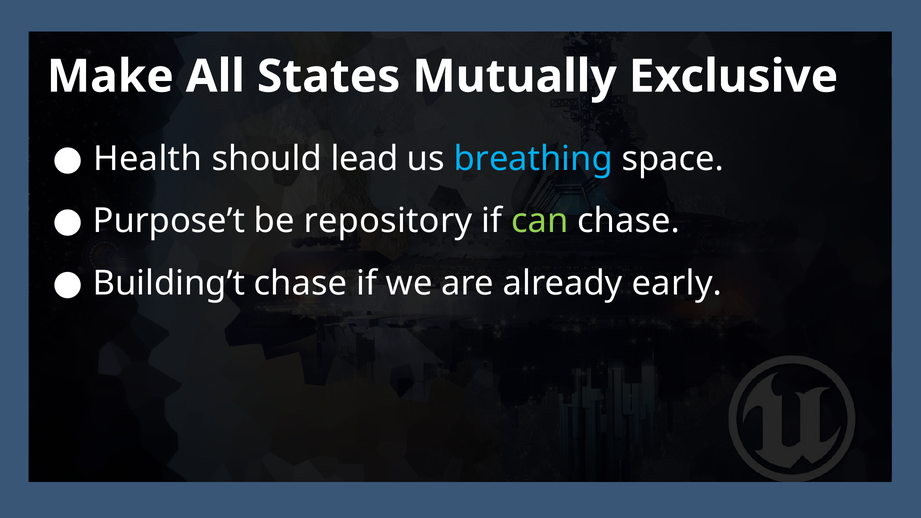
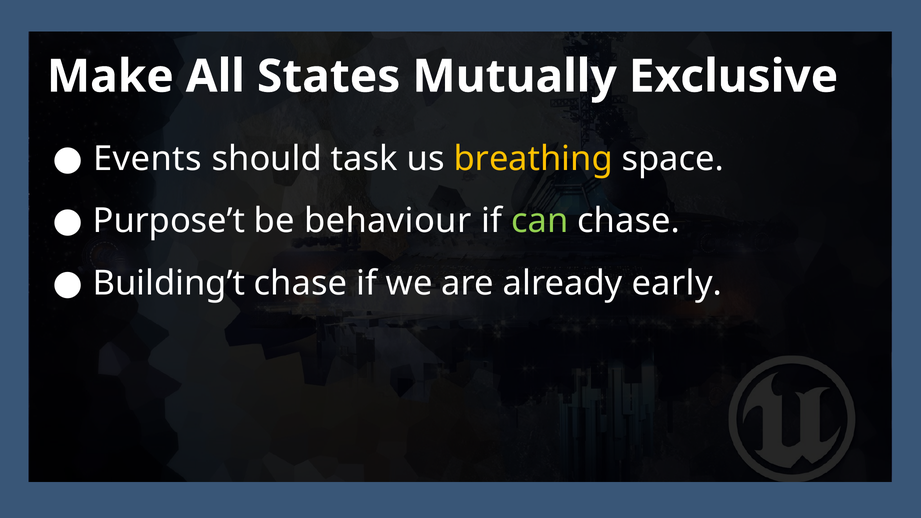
Health: Health -> Events
lead: lead -> task
breathing colour: light blue -> yellow
repository: repository -> behaviour
